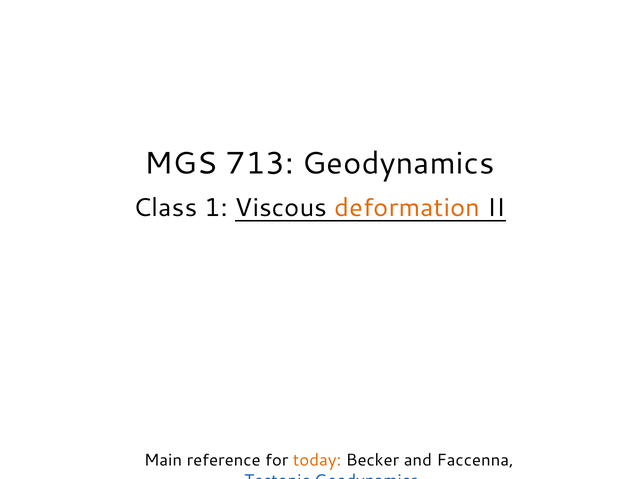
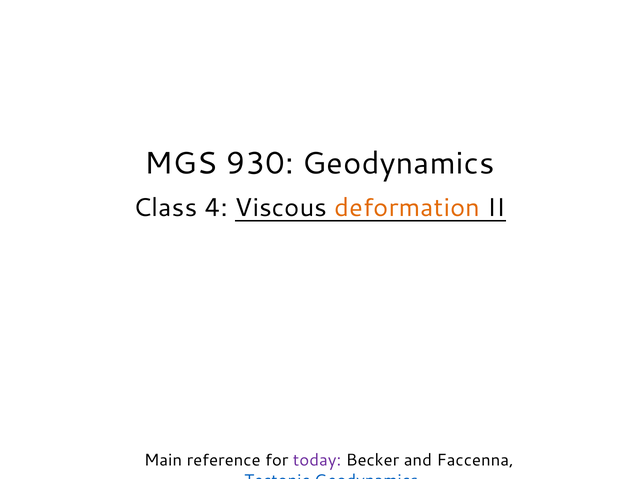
713: 713 -> 930
1: 1 -> 4
today colour: orange -> purple
